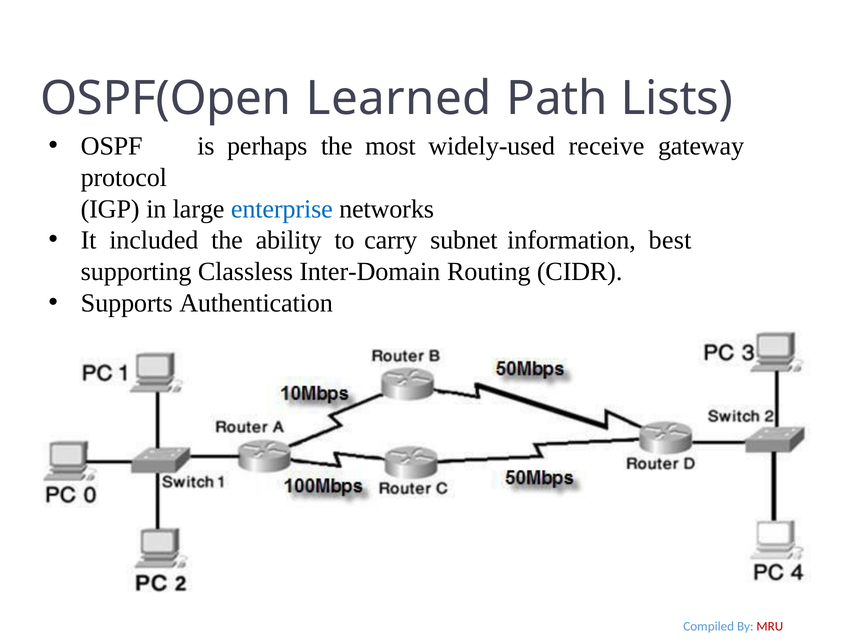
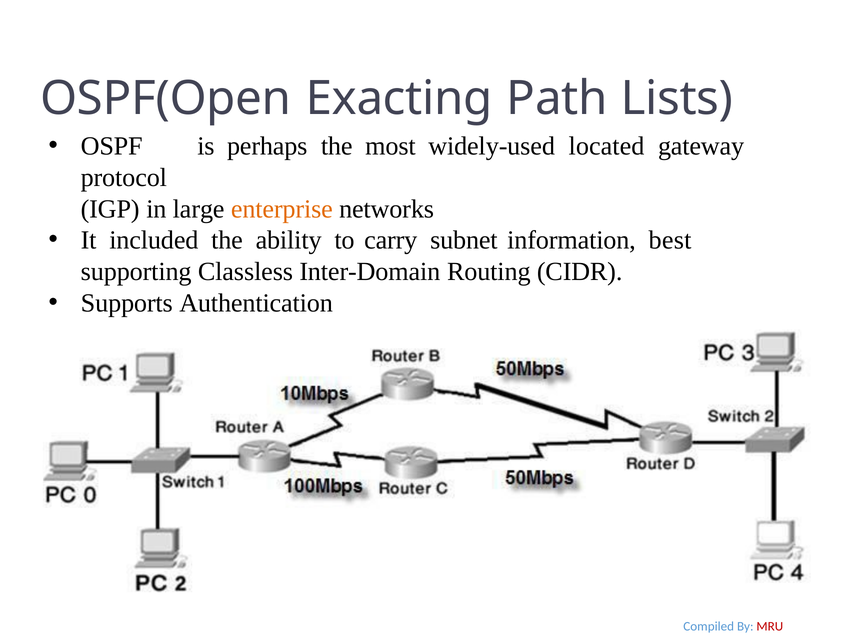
Learned: Learned -> Exacting
receive: receive -> located
enterprise colour: blue -> orange
